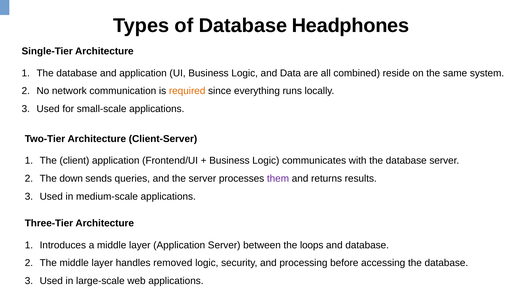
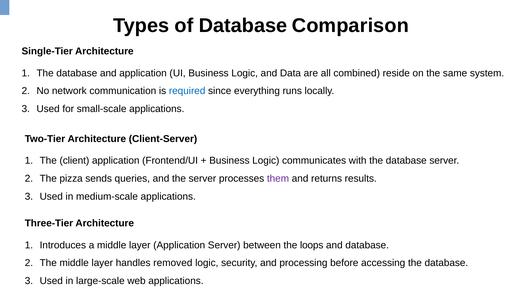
Headphones: Headphones -> Comparison
required colour: orange -> blue
down: down -> pizza
